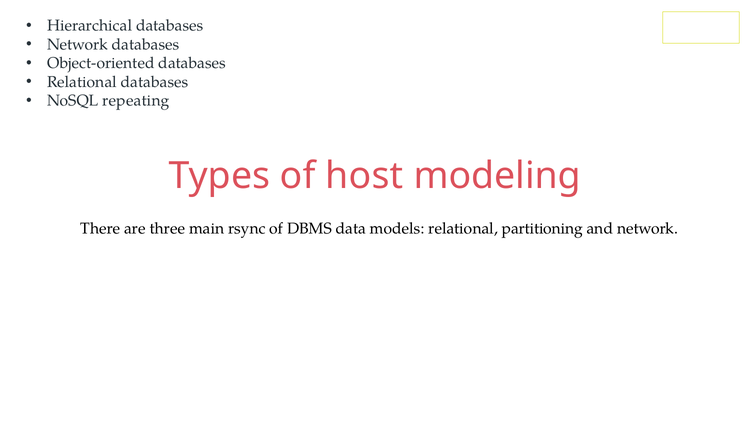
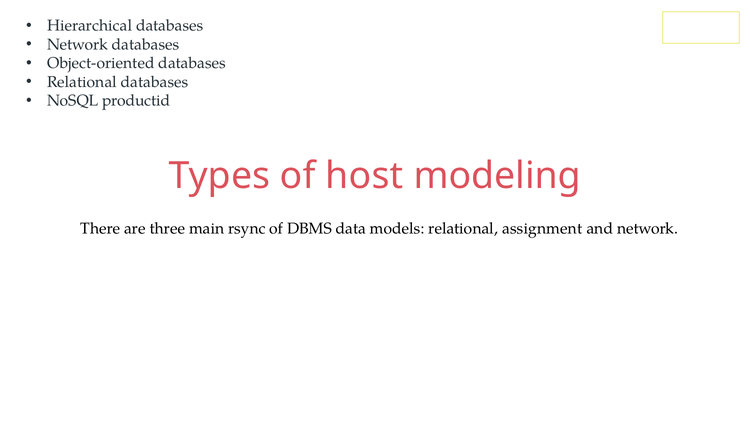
repeating: repeating -> productid
partitioning: partitioning -> assignment
